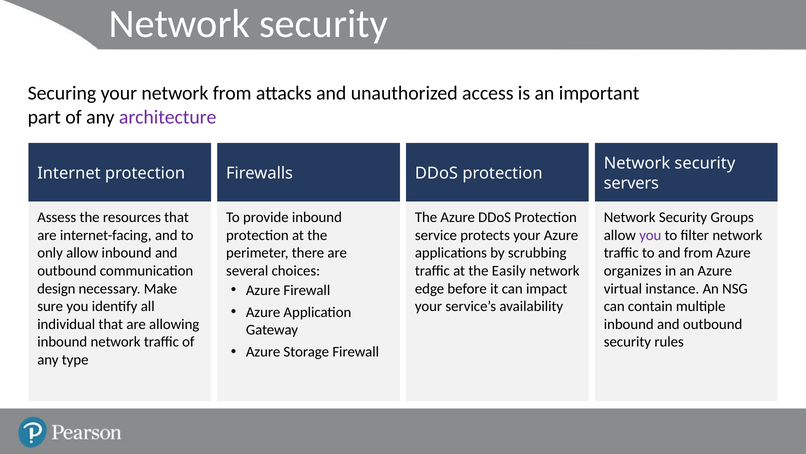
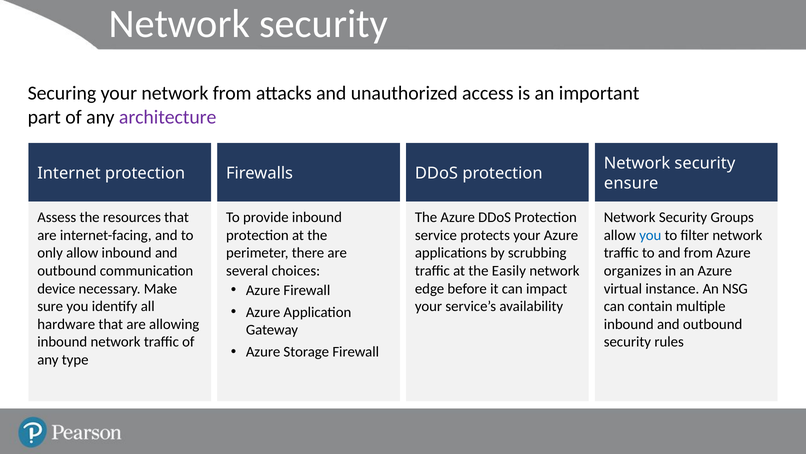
servers: servers -> ensure
you at (650, 235) colour: purple -> blue
design: design -> device
individual: individual -> hardware
